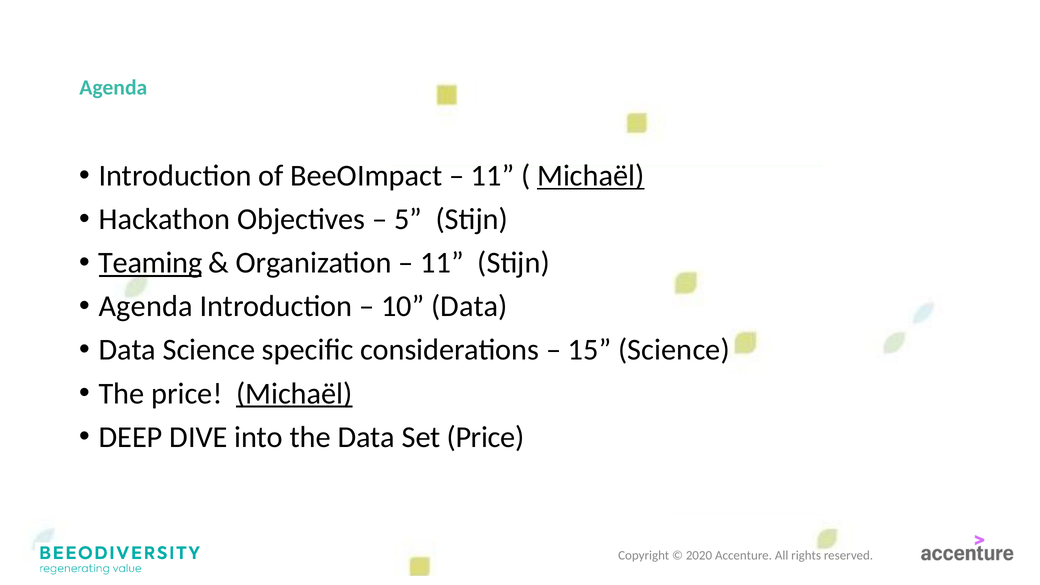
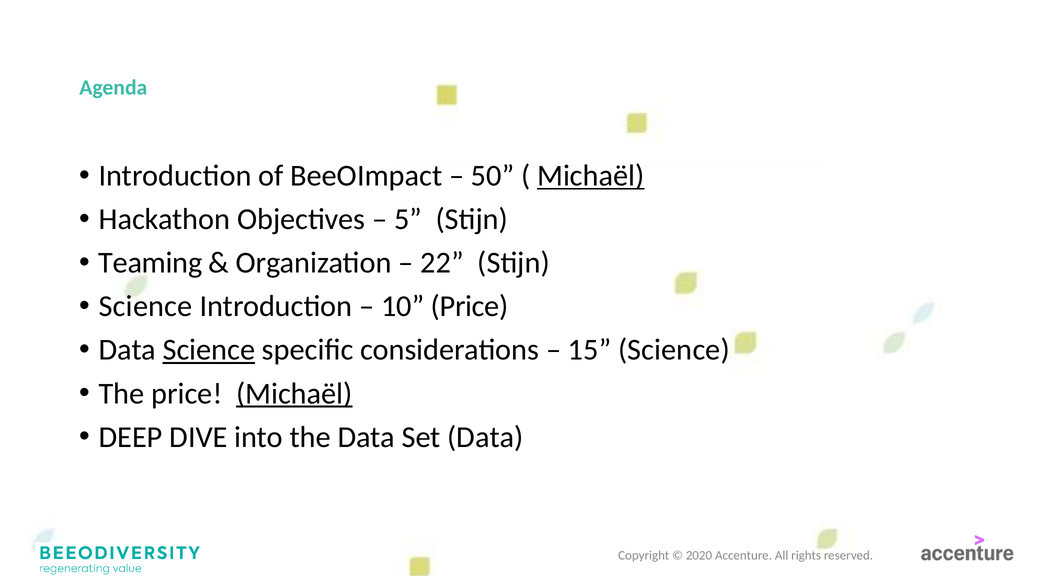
11 at (493, 176): 11 -> 50
Teaming underline: present -> none
11 at (442, 263): 11 -> 22
Agenda at (146, 306): Agenda -> Science
10 Data: Data -> Price
Science at (209, 350) underline: none -> present
Set Price: Price -> Data
